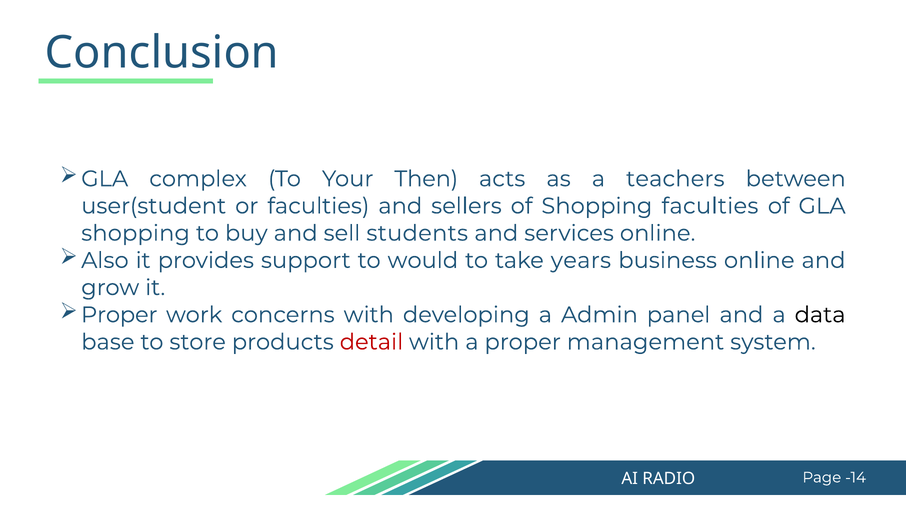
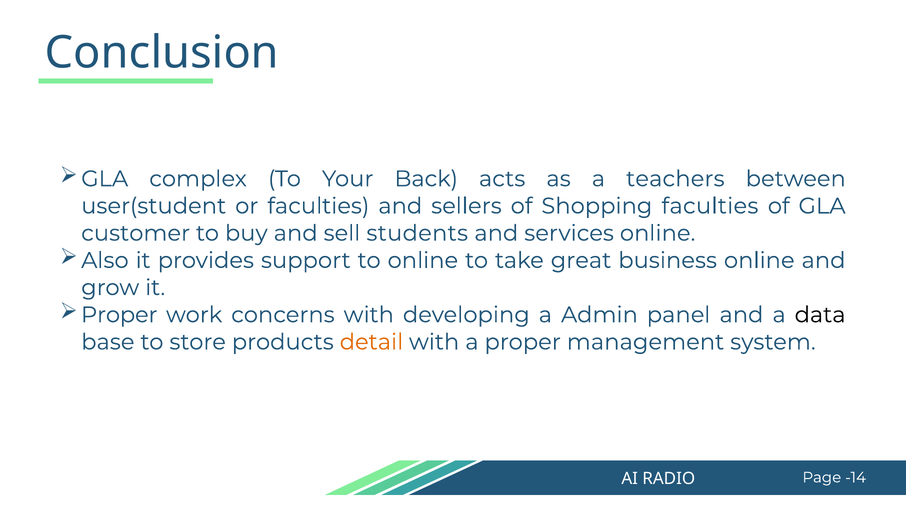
Then: Then -> Back
shopping at (136, 233): shopping -> customer
to would: would -> online
years: years -> great
detail colour: red -> orange
